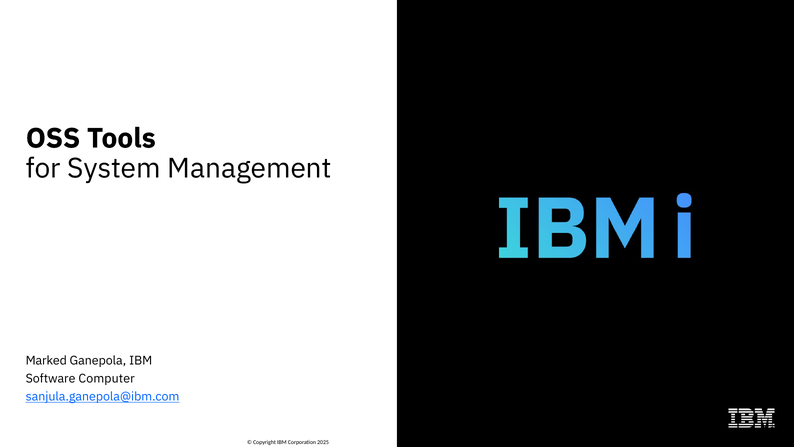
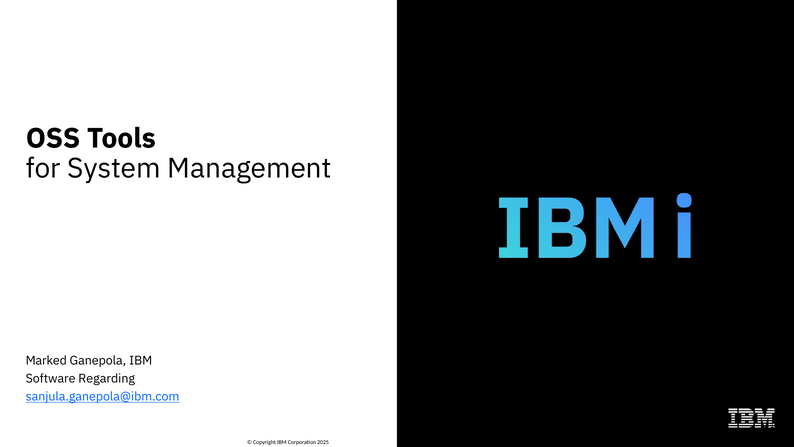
Computer: Computer -> Regarding
